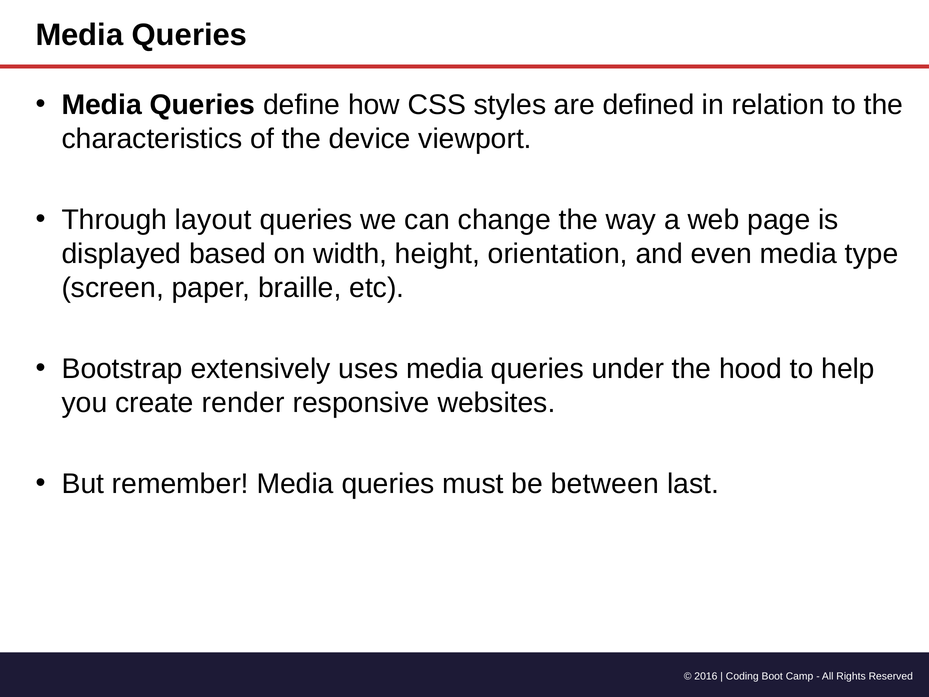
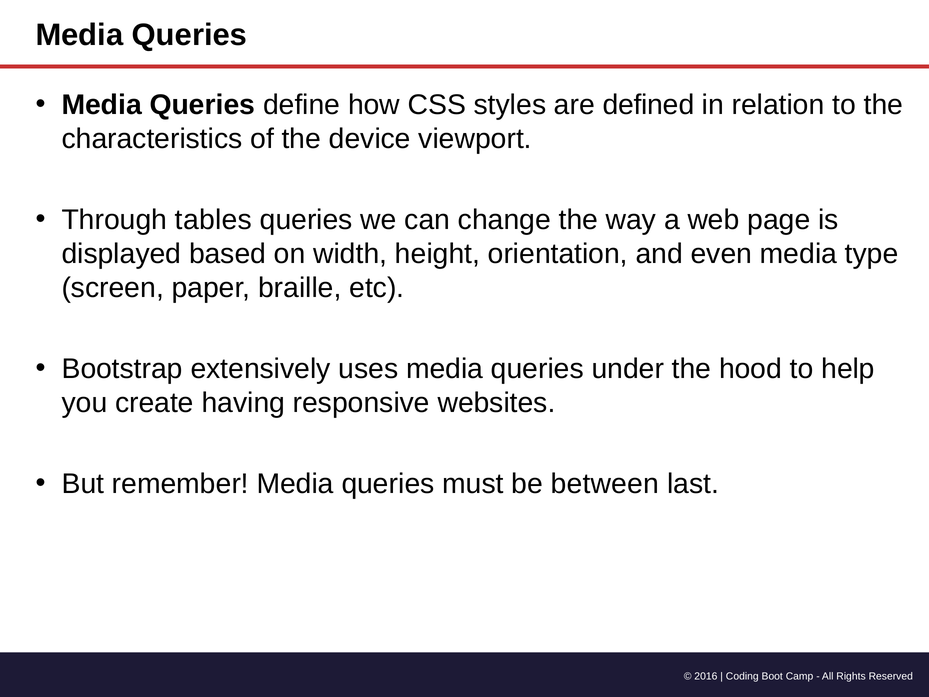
layout: layout -> tables
render: render -> having
